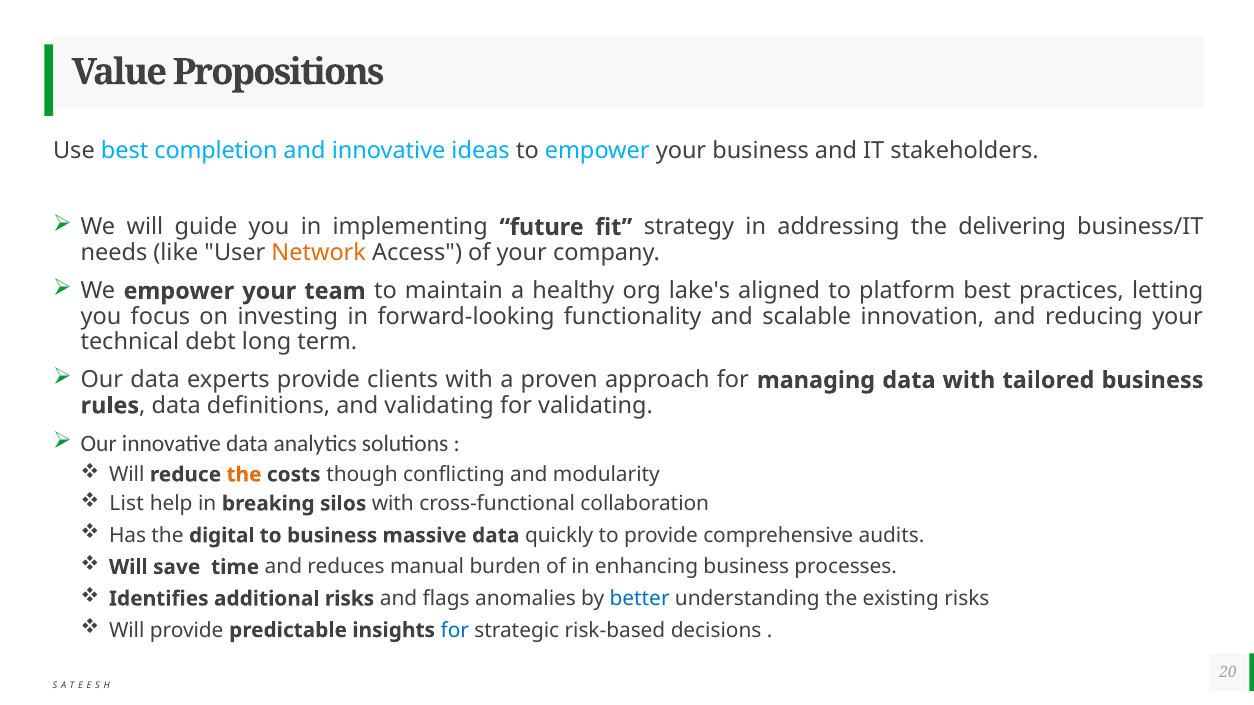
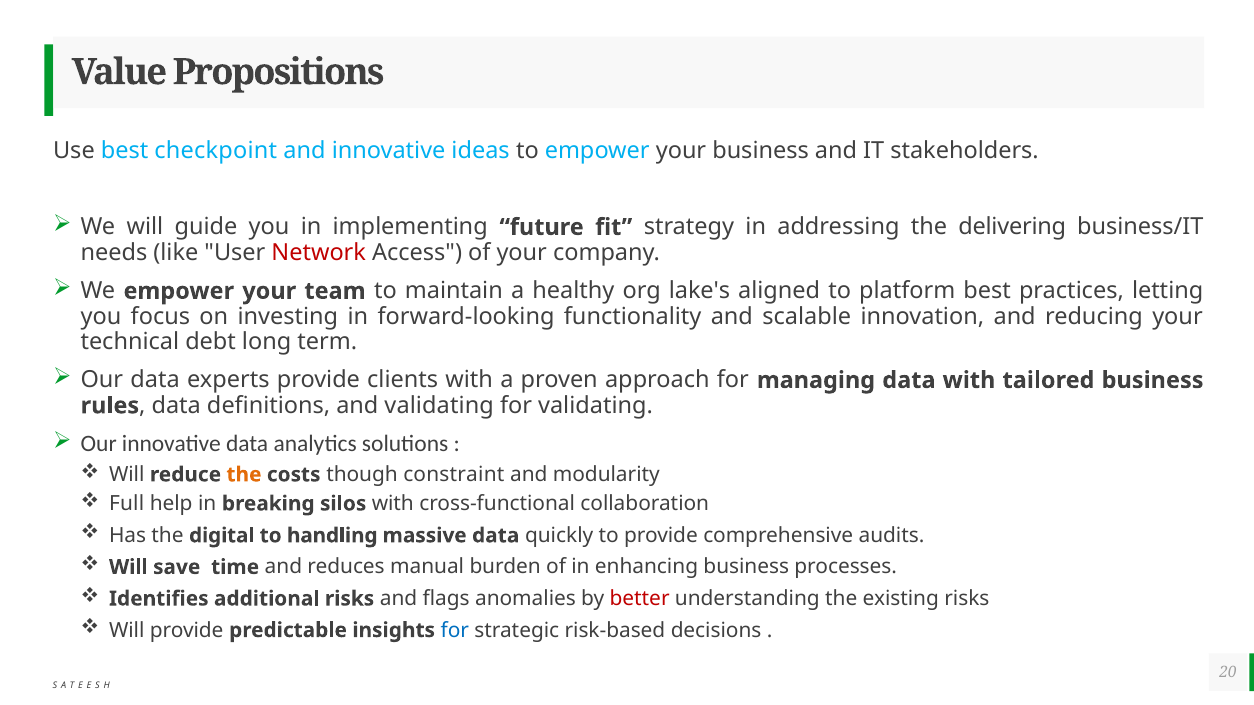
completion: completion -> checkpoint
Network colour: orange -> red
conflicting: conflicting -> constraint
List: List -> Full
to business: business -> handling
better colour: blue -> red
